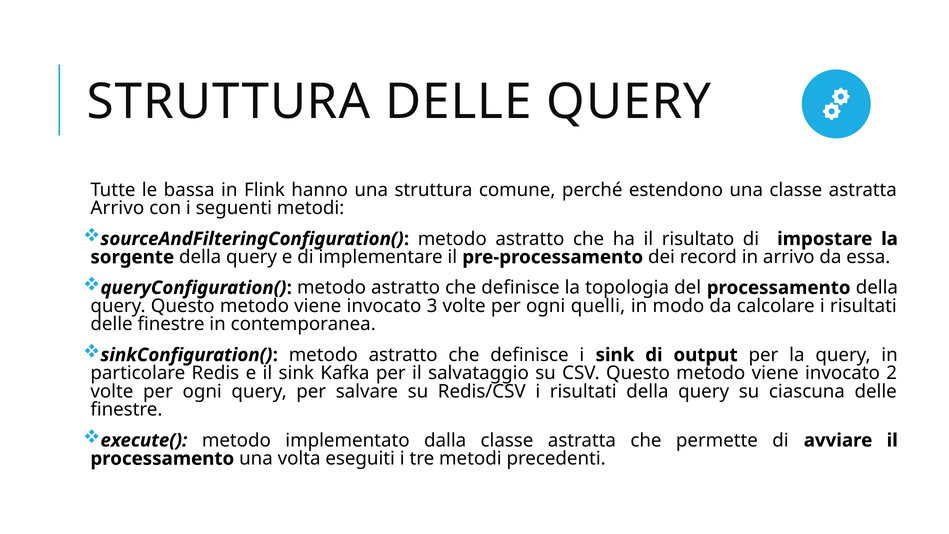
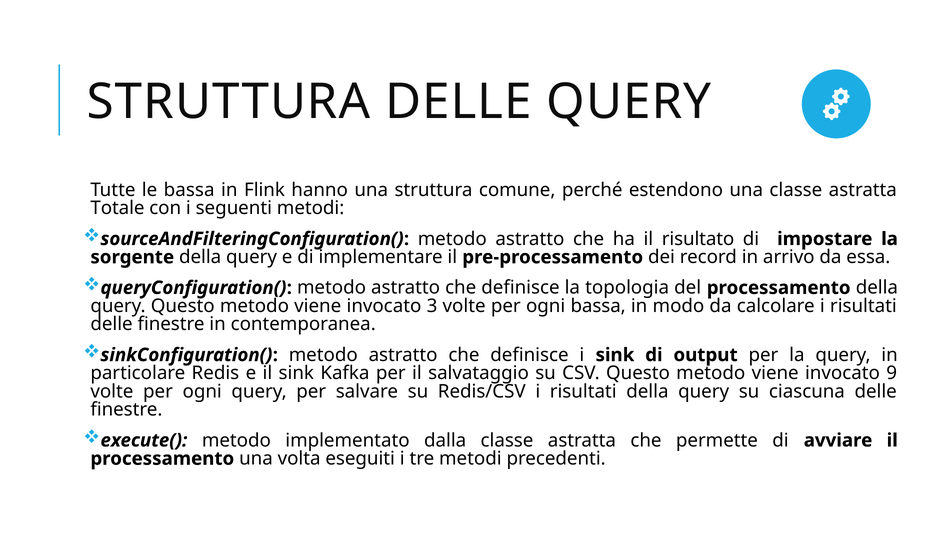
Arrivo at (117, 208): Arrivo -> Totale
ogni quelli: quelli -> bassa
2: 2 -> 9
